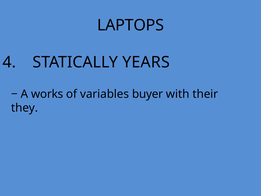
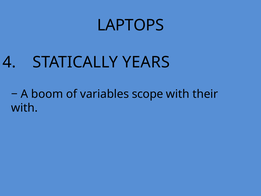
works: works -> boom
buyer: buyer -> scope
they at (25, 108): they -> with
